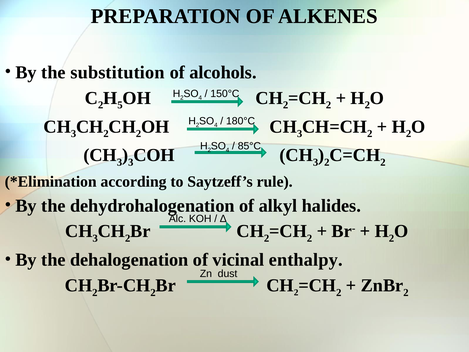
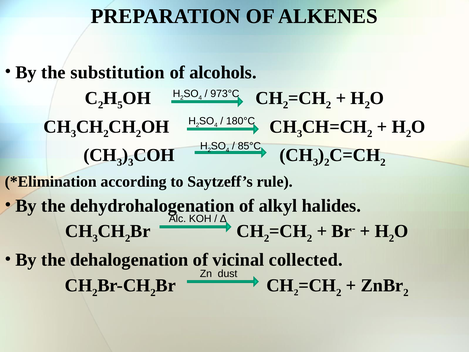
150°C: 150°C -> 973°C
enthalpy: enthalpy -> collected
